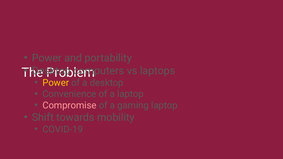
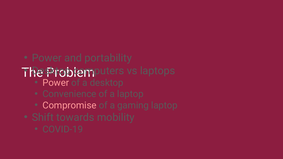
Power at (56, 83) colour: yellow -> pink
